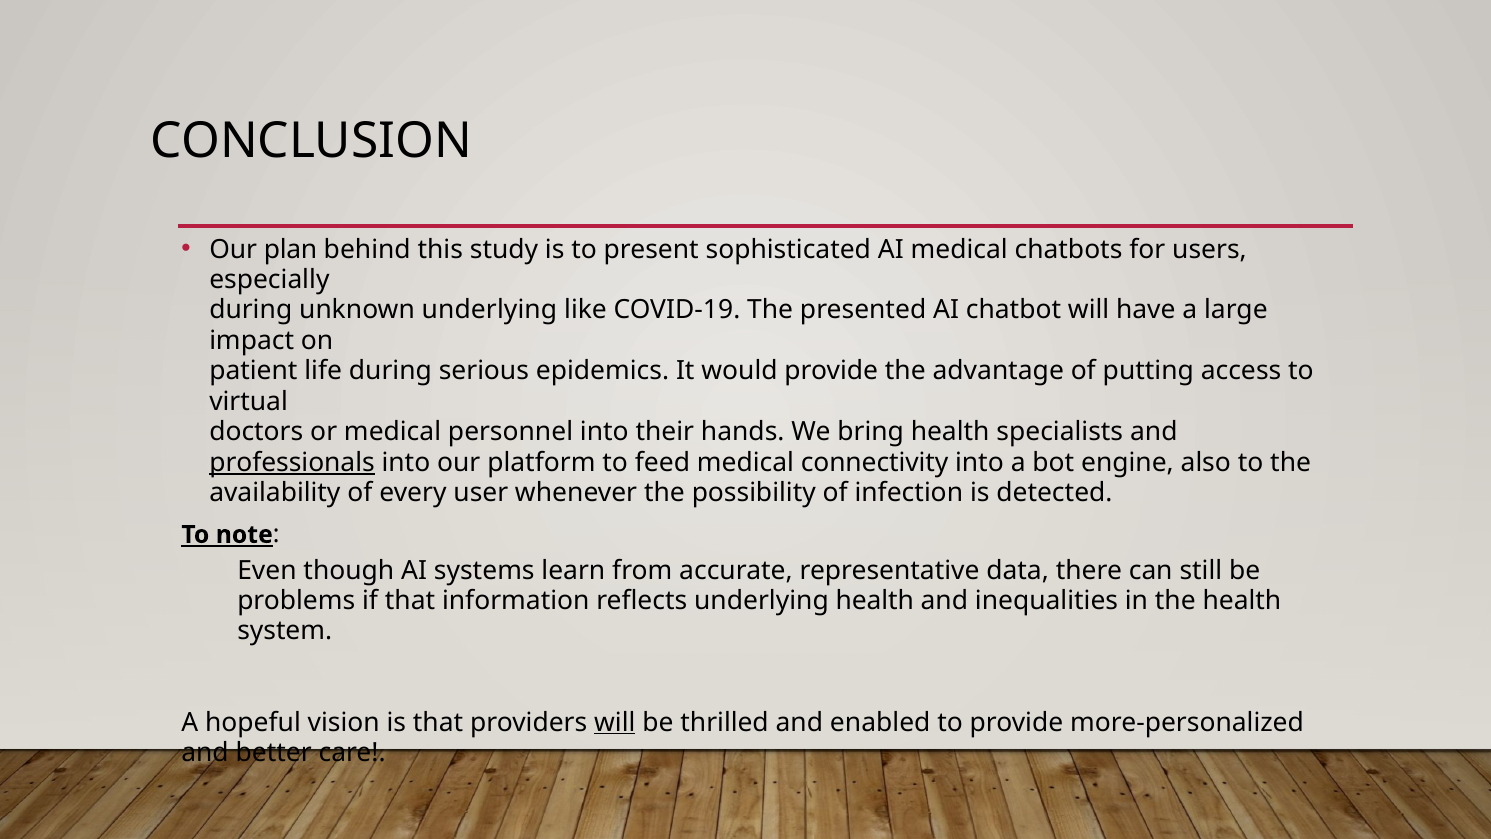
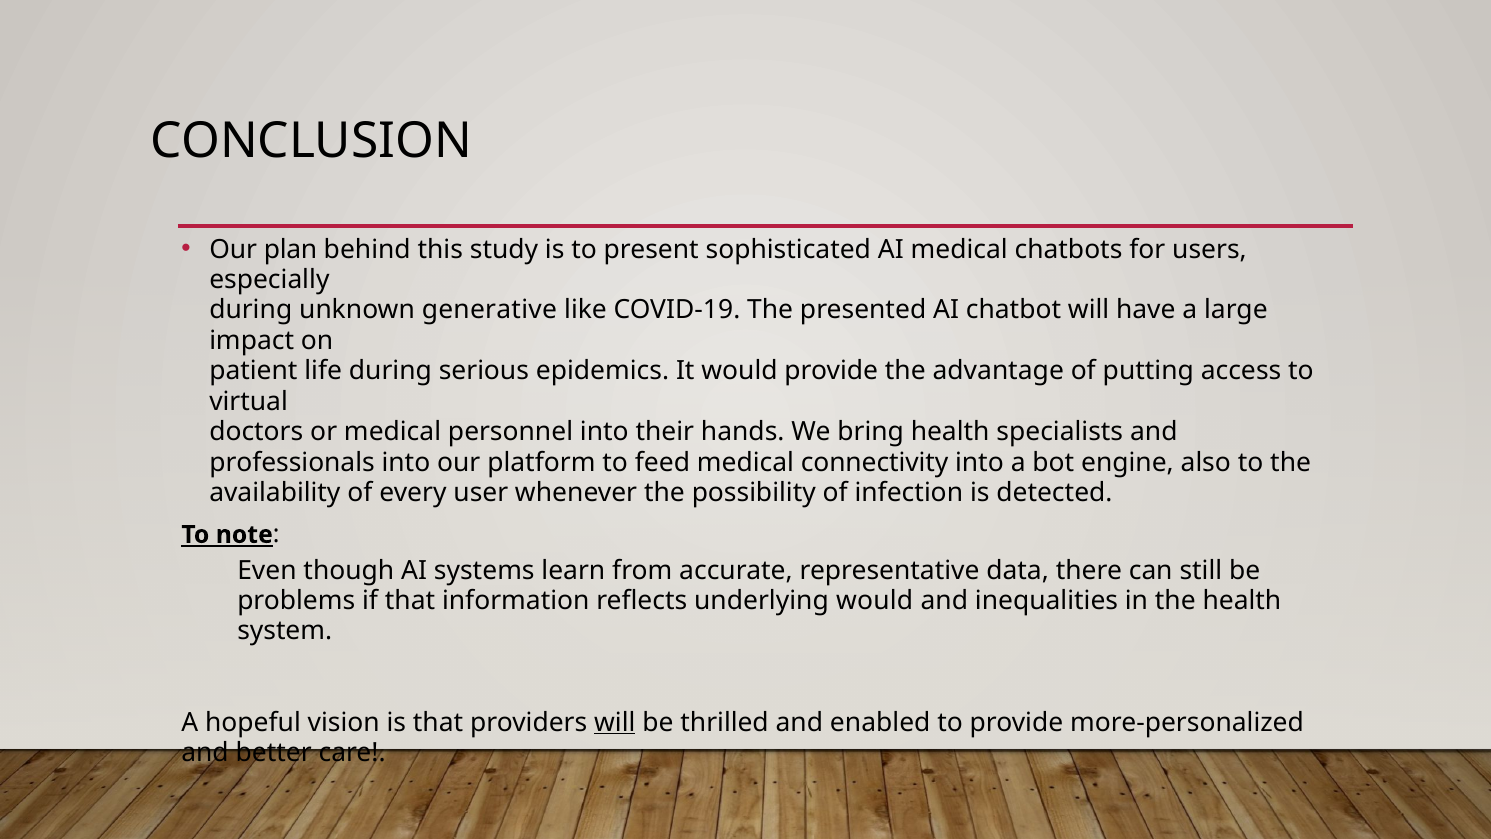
unknown underlying: underlying -> generative
professionals underline: present -> none
underlying health: health -> would
